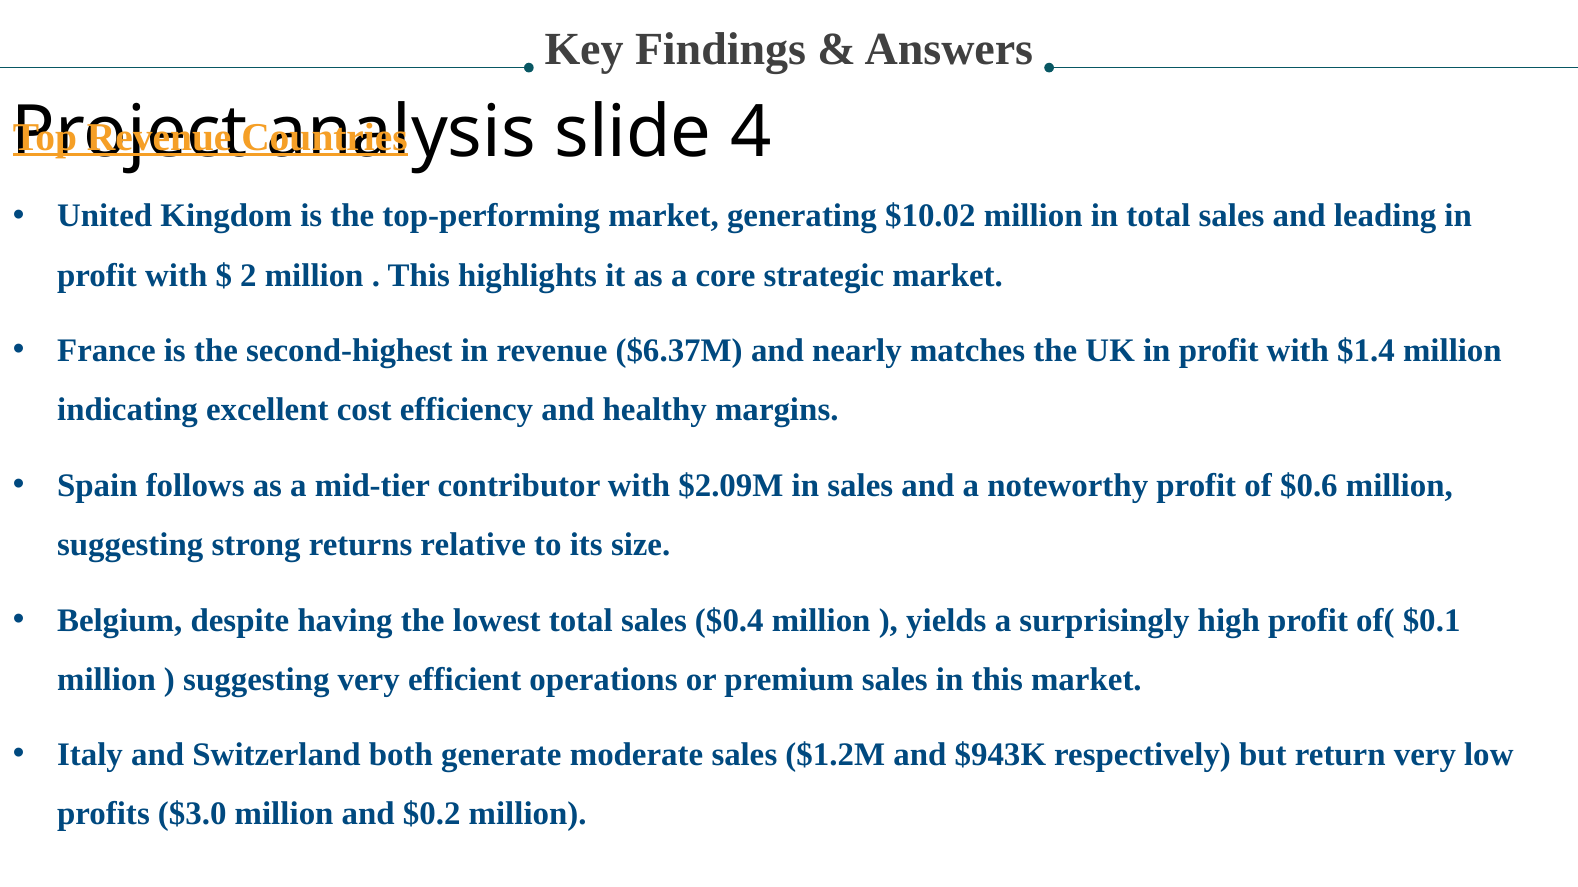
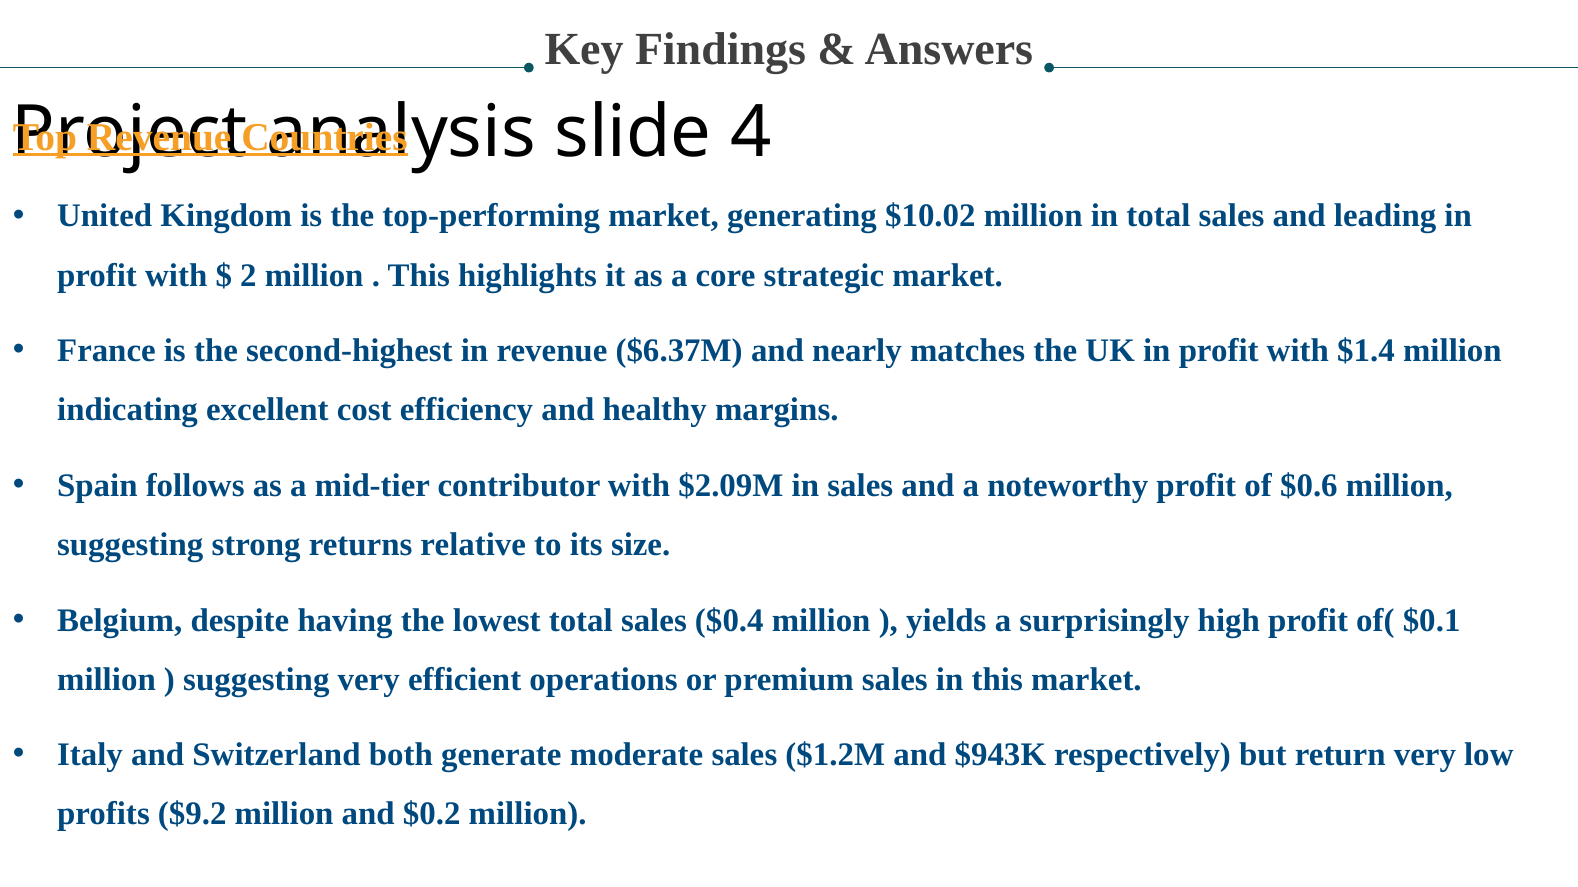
$3.0: $3.0 -> $9.2
